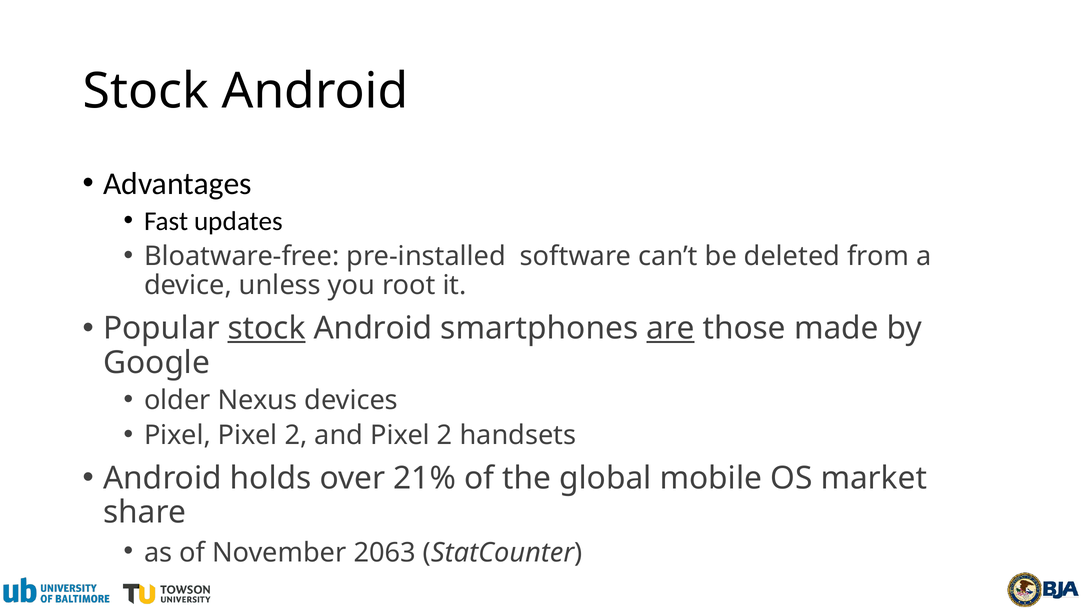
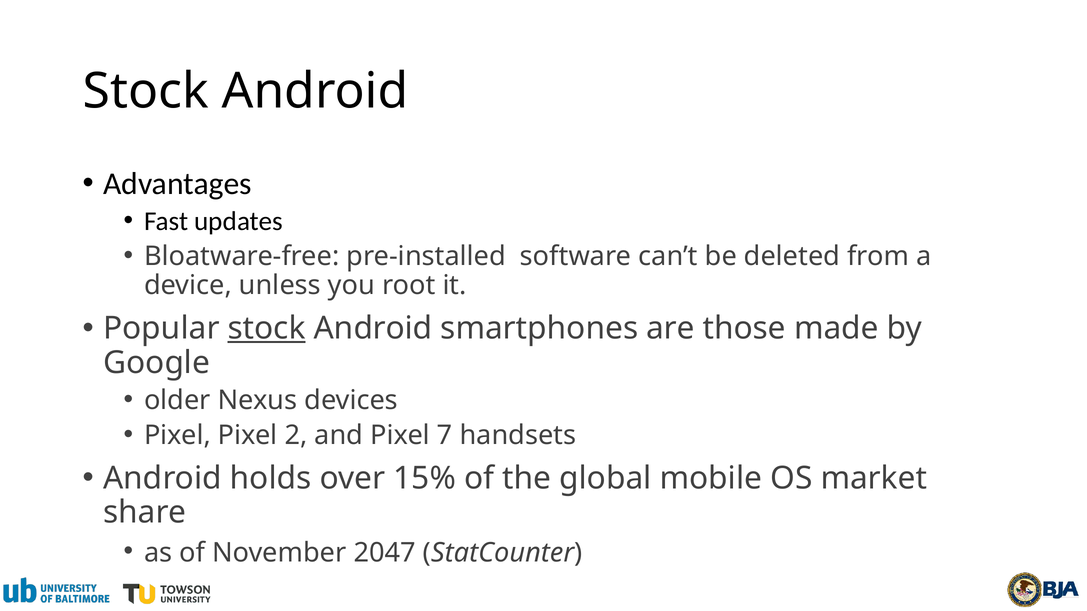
are underline: present -> none
and Pixel 2: 2 -> 7
21%: 21% -> 15%
2063: 2063 -> 2047
